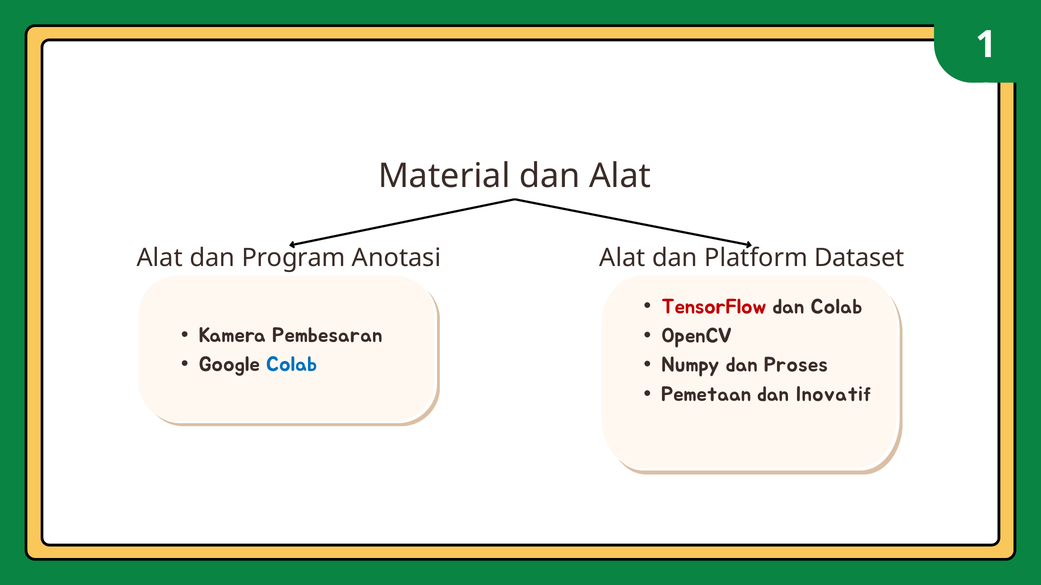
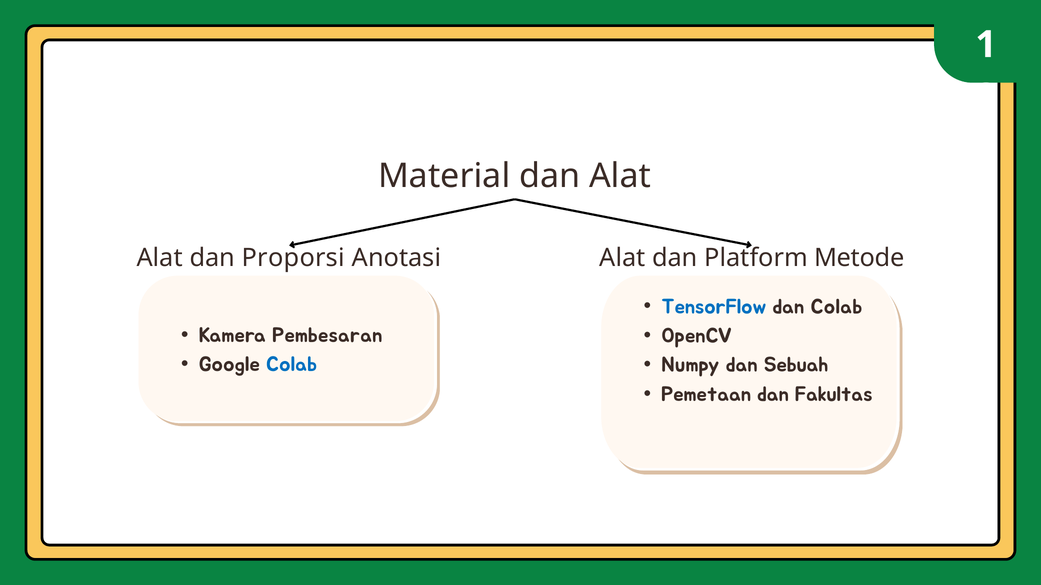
Program: Program -> Proporsi
Dataset: Dataset -> Metode
TensorFlow colour: red -> blue
Proses: Proses -> Sebuah
Inovatif: Inovatif -> Fakultas
